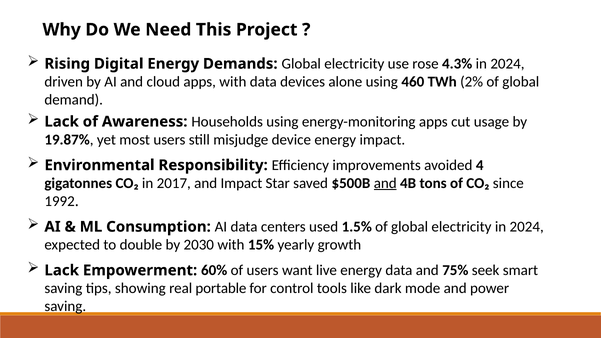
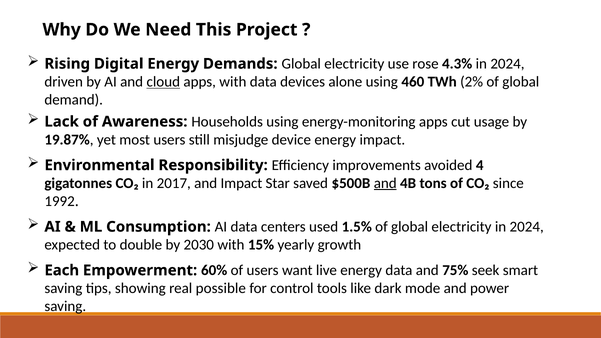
cloud underline: none -> present
Lack at (62, 270): Lack -> Each
portable: portable -> possible
